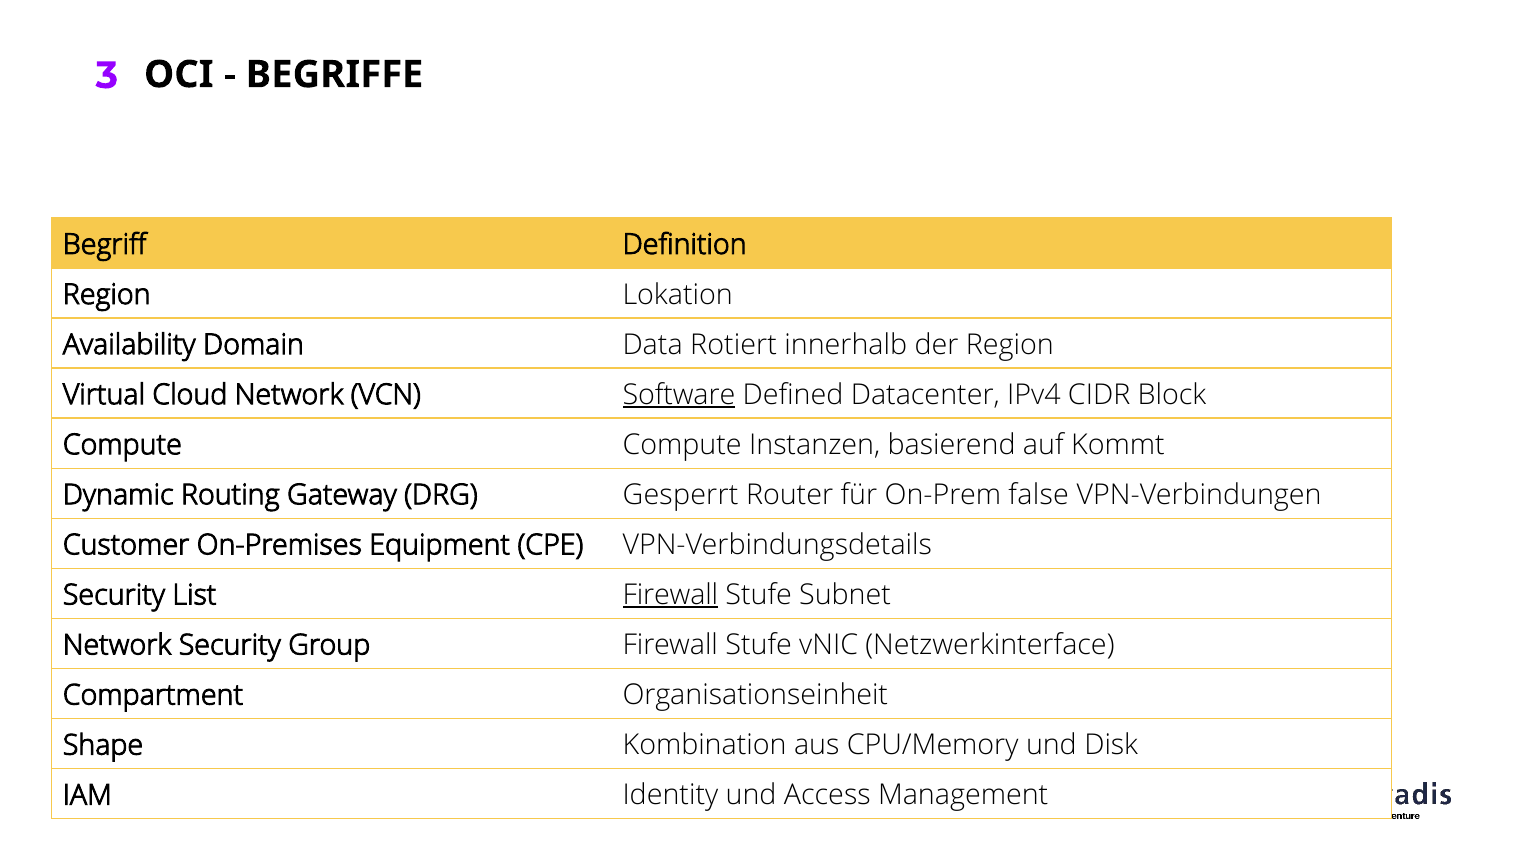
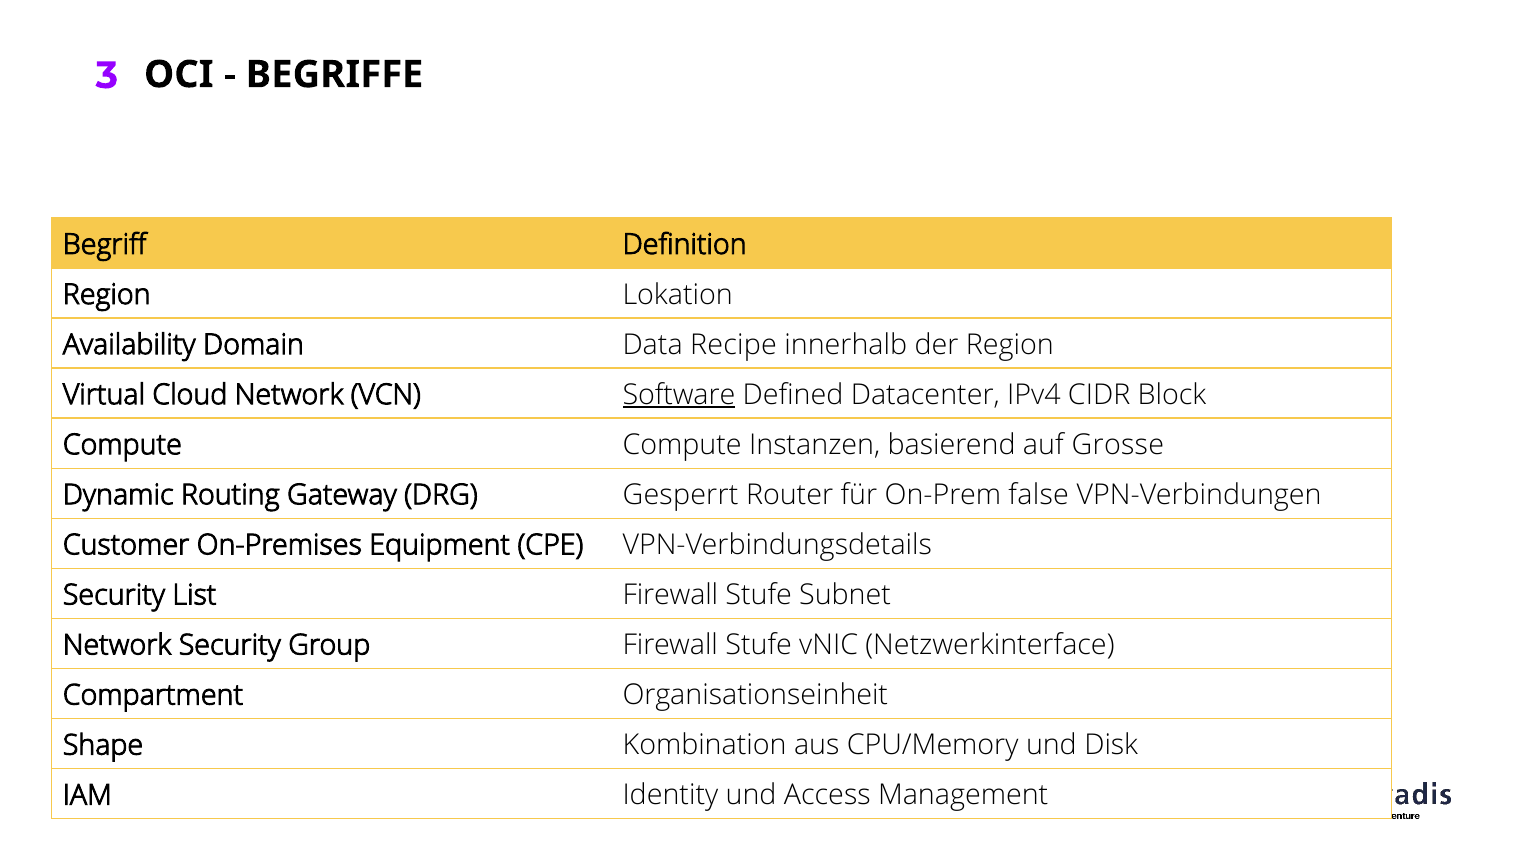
Rotiert: Rotiert -> Recipe
Kommt: Kommt -> Grosse
Firewall at (670, 595) underline: present -> none
